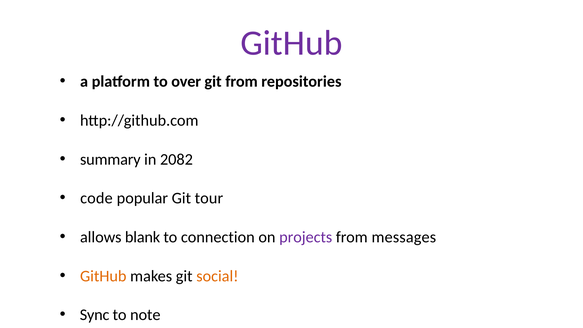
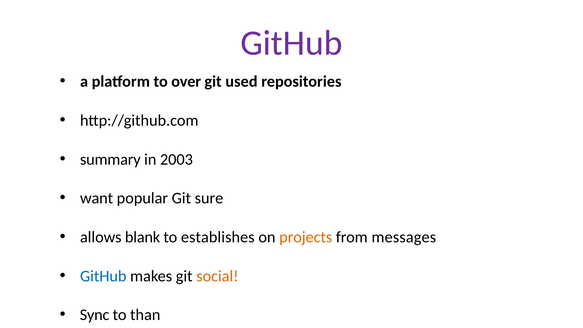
git from: from -> used
2082: 2082 -> 2003
code: code -> want
tour: tour -> sure
connection: connection -> establishes
projects colour: purple -> orange
GitHub at (103, 276) colour: orange -> blue
note: note -> than
